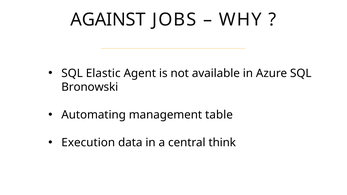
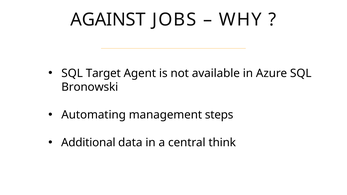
Elastic: Elastic -> Target
table: table -> steps
Execution: Execution -> Additional
